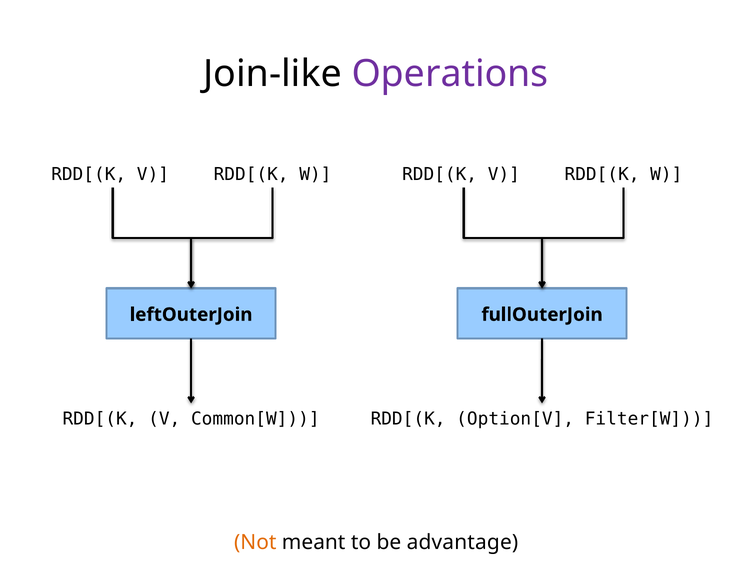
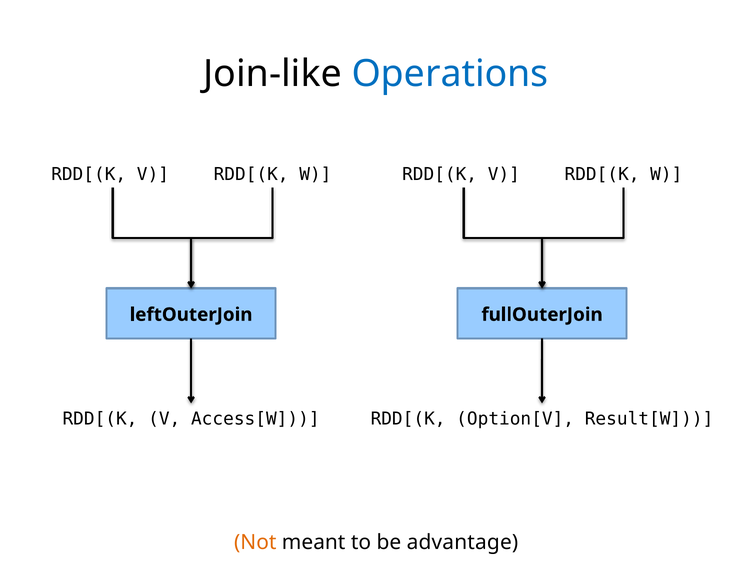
Operations colour: purple -> blue
Common[W: Common[W -> Access[W
Filter[W: Filter[W -> Result[W
